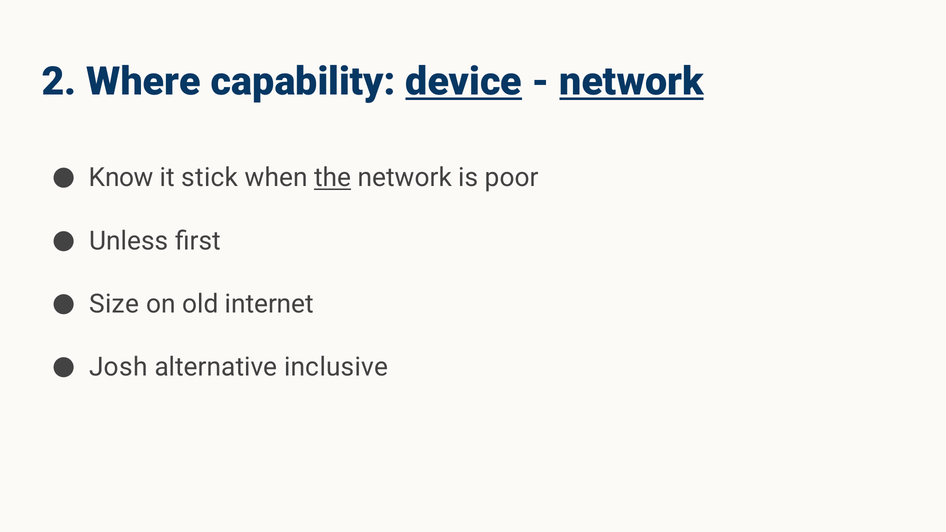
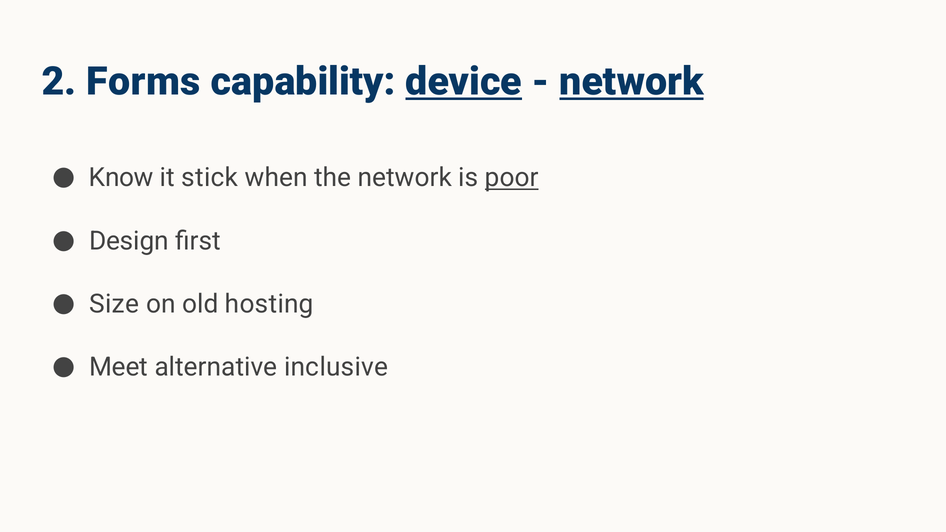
Where: Where -> Forms
the underline: present -> none
poor underline: none -> present
Unless: Unless -> Design
internet: internet -> hosting
Josh: Josh -> Meet
